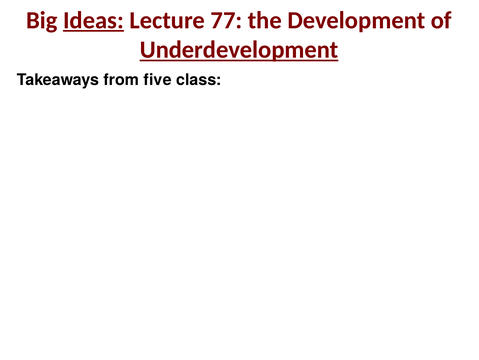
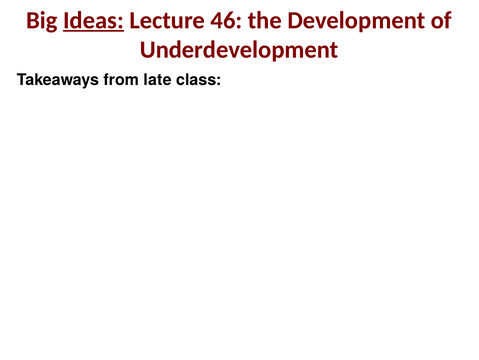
77: 77 -> 46
Underdevelopment underline: present -> none
five: five -> late
